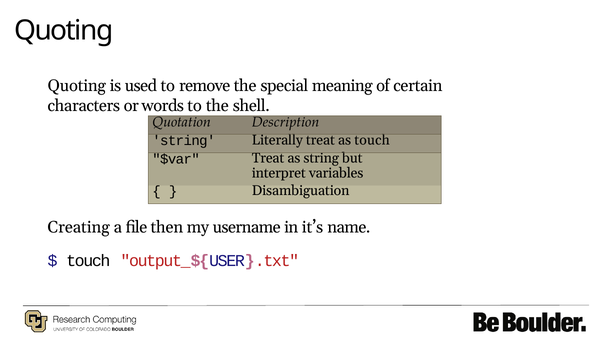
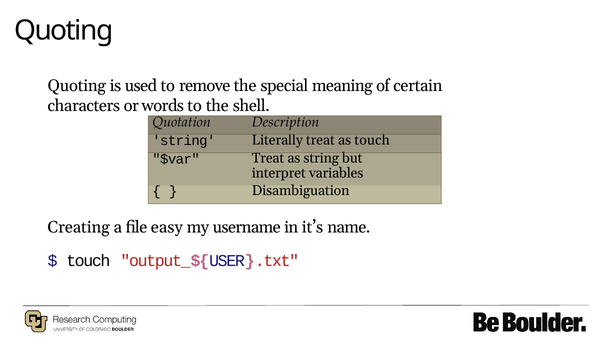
then: then -> easy
